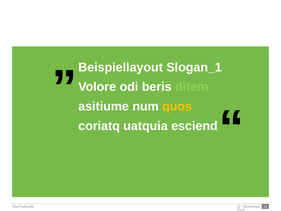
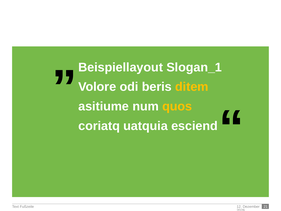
ditem colour: light green -> yellow
